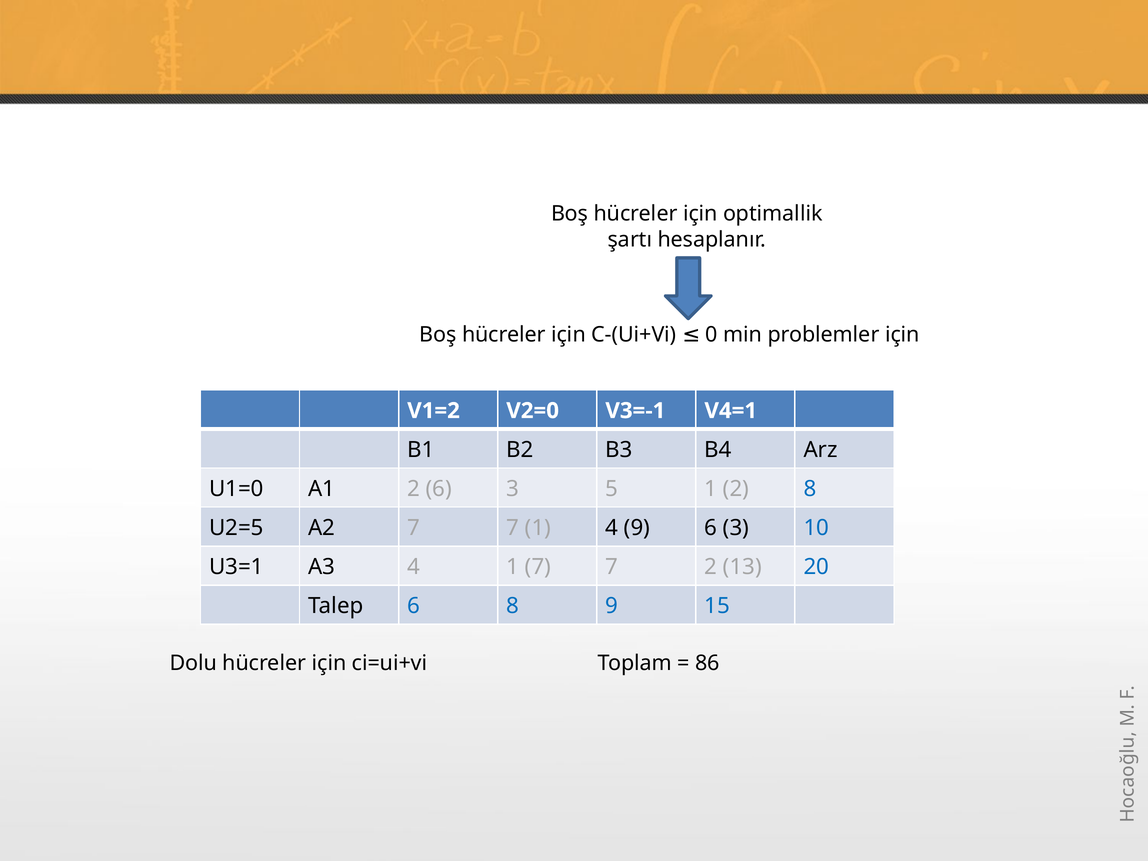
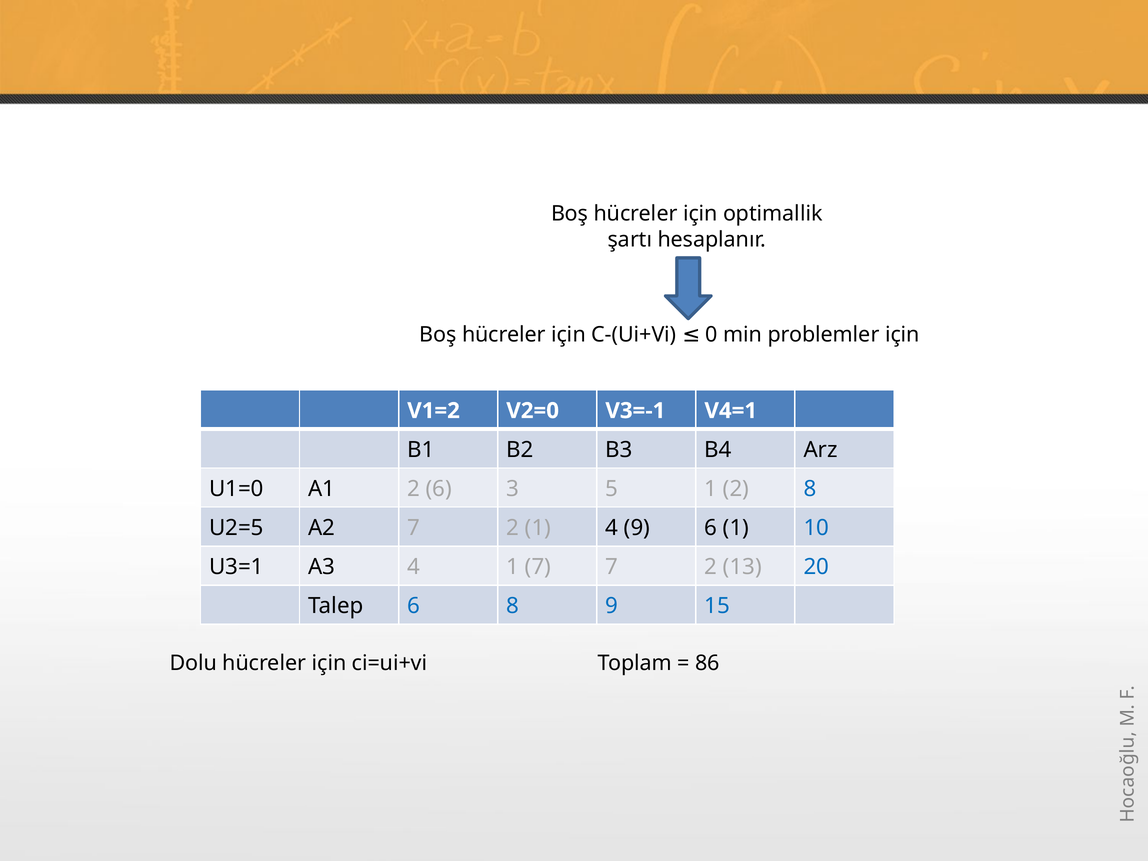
A2 7 7: 7 -> 2
9 6 3: 3 -> 1
